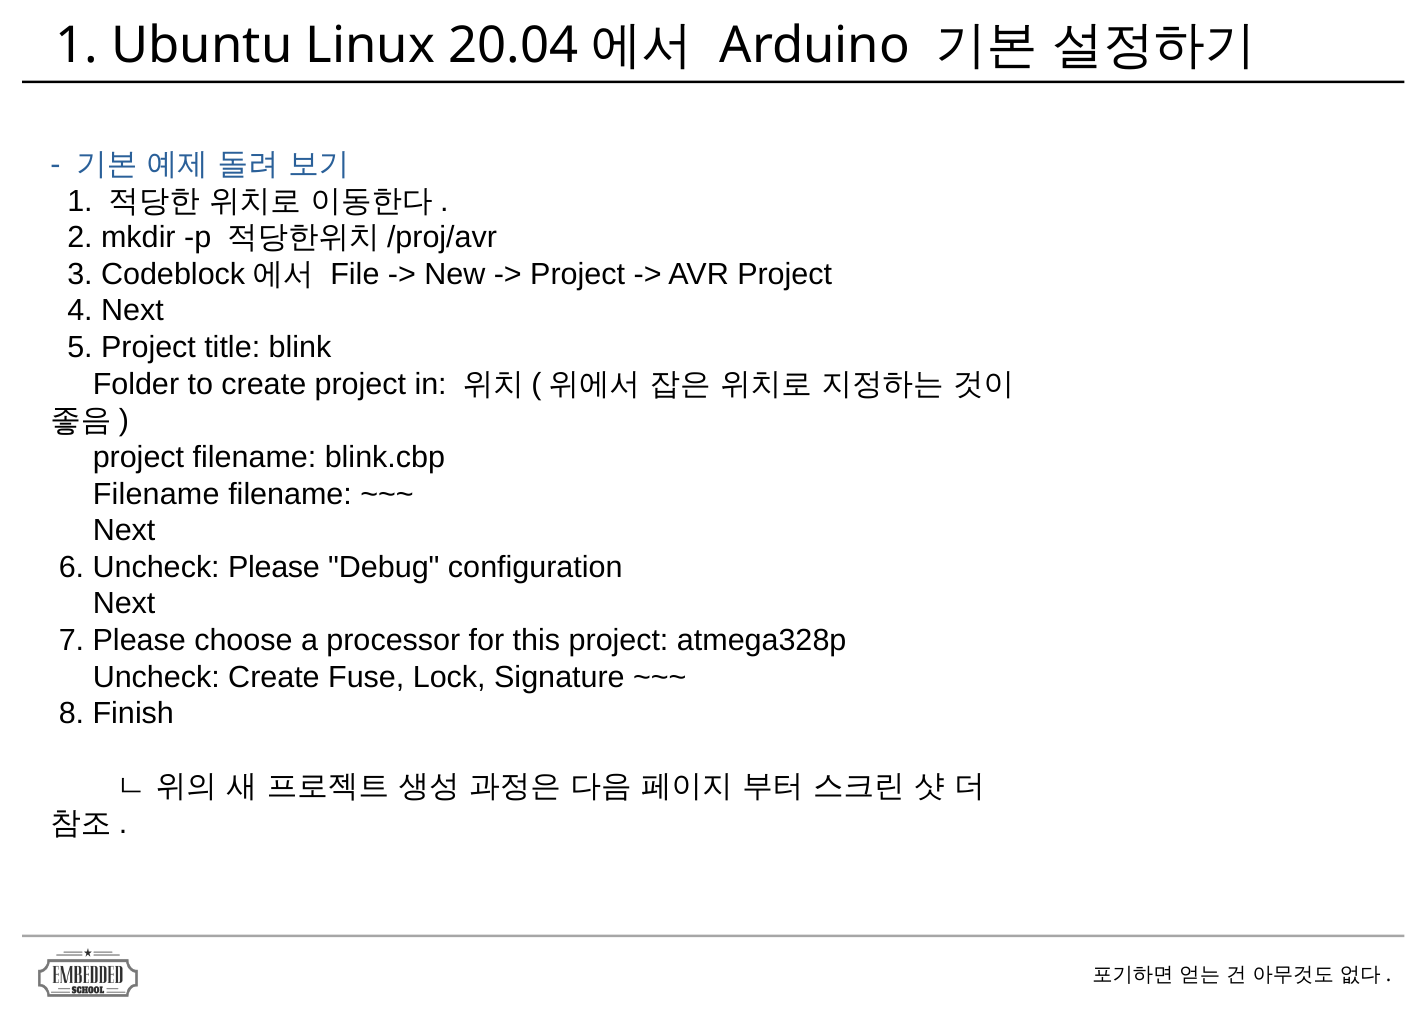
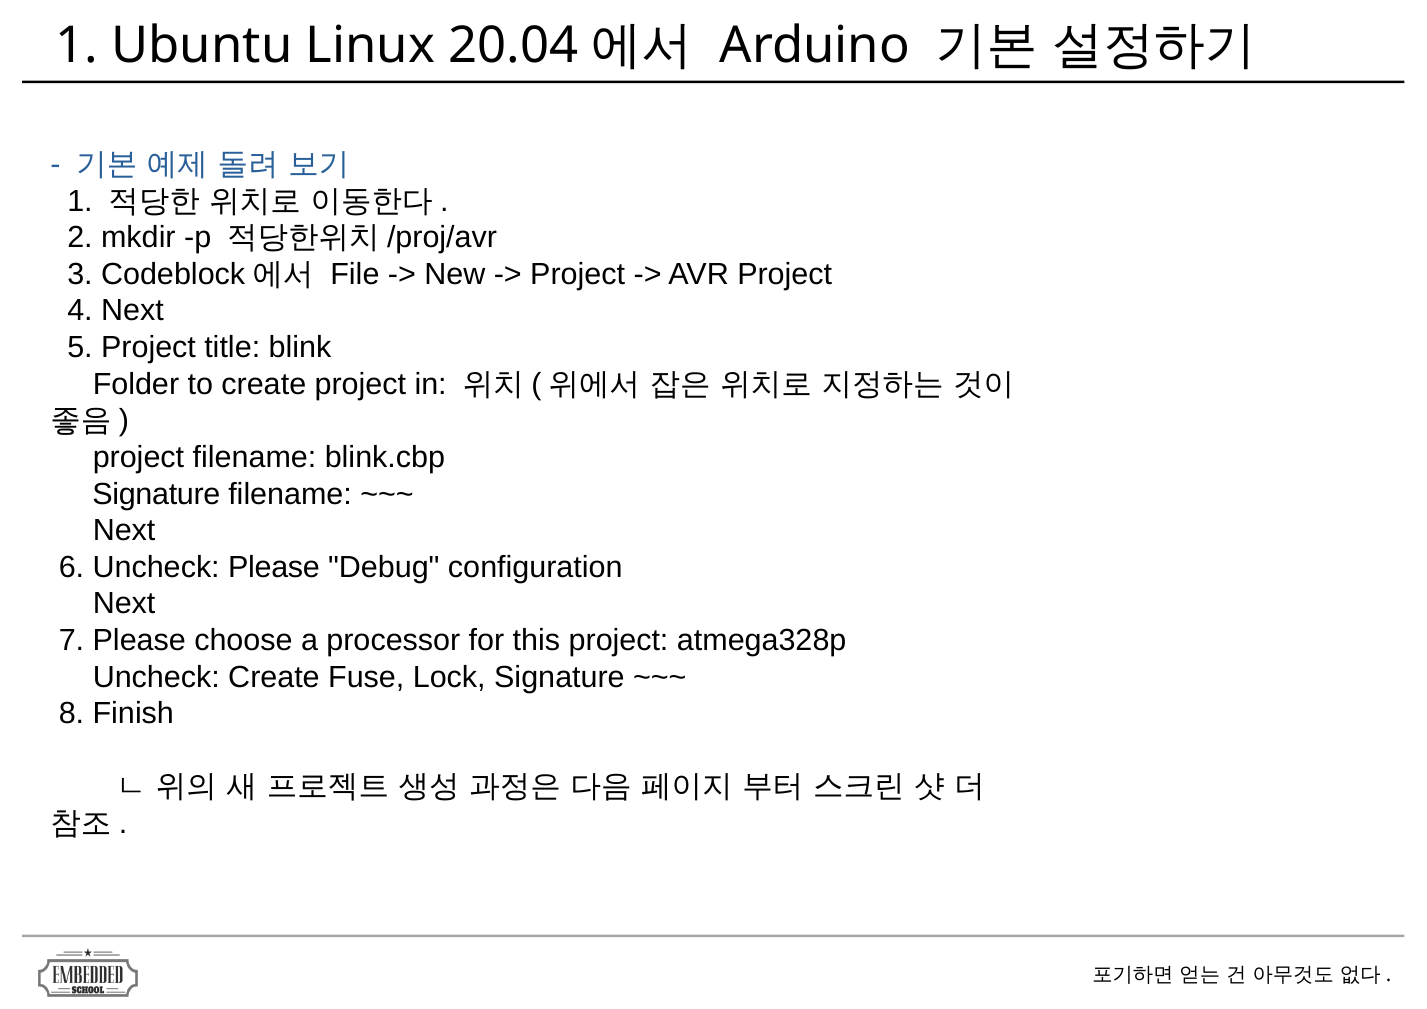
Filename at (156, 494): Filename -> Signature
